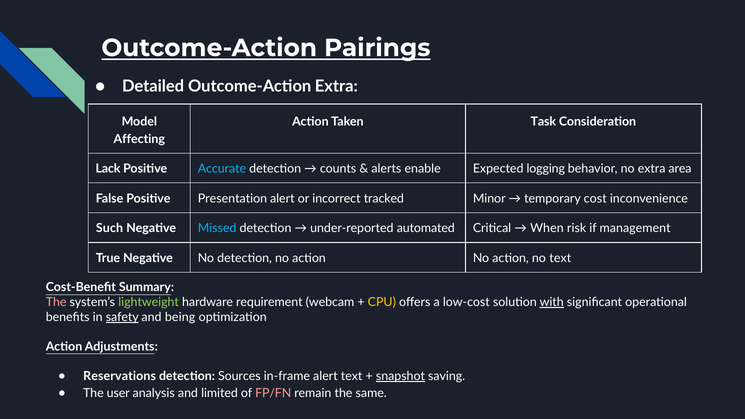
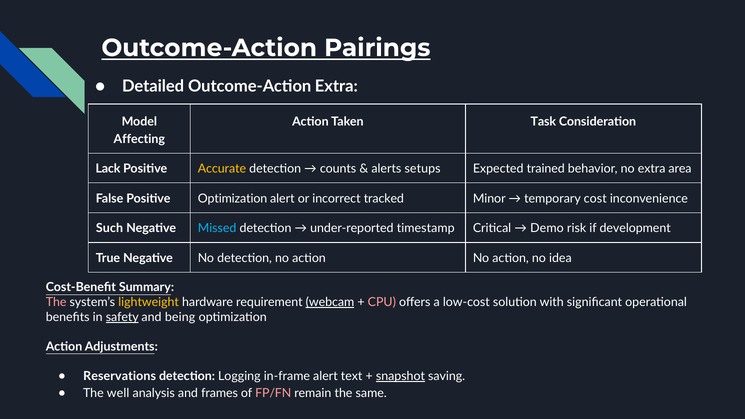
Accurate colour: light blue -> yellow
enable: enable -> setups
logging: logging -> trained
Positive Presentation: Presentation -> Optimization
automated: automated -> timestamp
When: When -> Demo
management: management -> development
no text: text -> idea
lightweight colour: light green -> yellow
webcam underline: none -> present
CPU colour: yellow -> pink
with underline: present -> none
Sources: Sources -> Logging
user: user -> well
limited: limited -> frames
